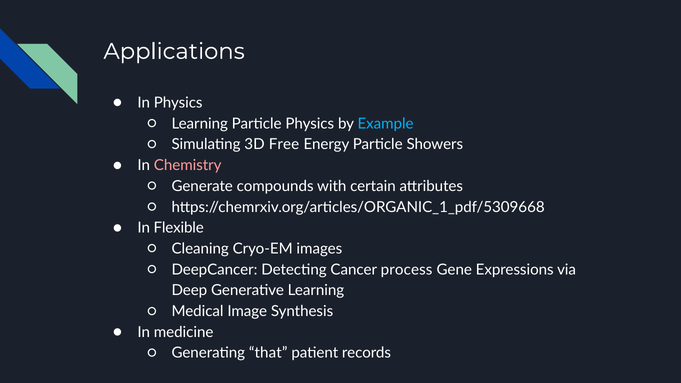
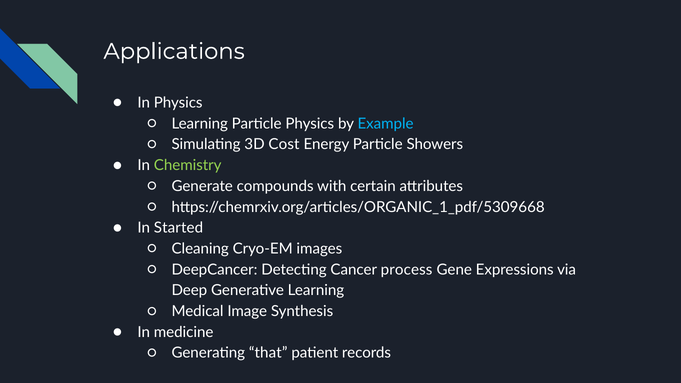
Free: Free -> Cost
Chemistry colour: pink -> light green
Flexible: Flexible -> Started
